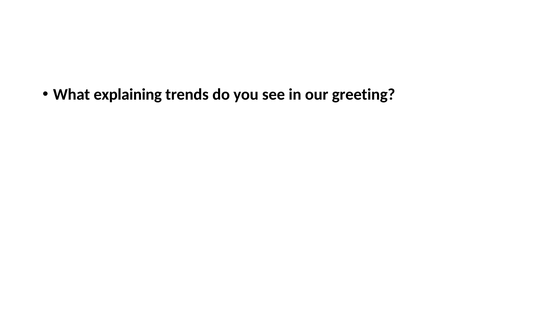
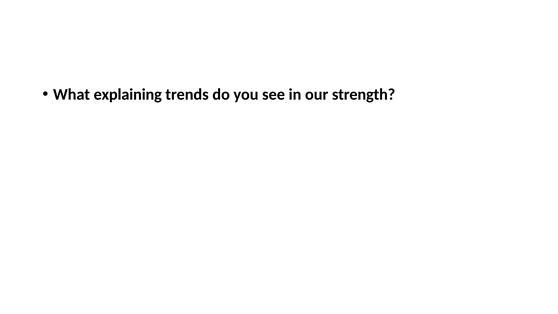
greeting: greeting -> strength
